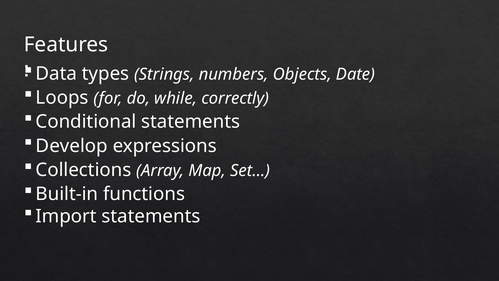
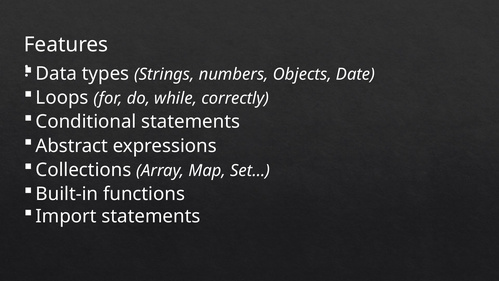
Develop: Develop -> Abstract
